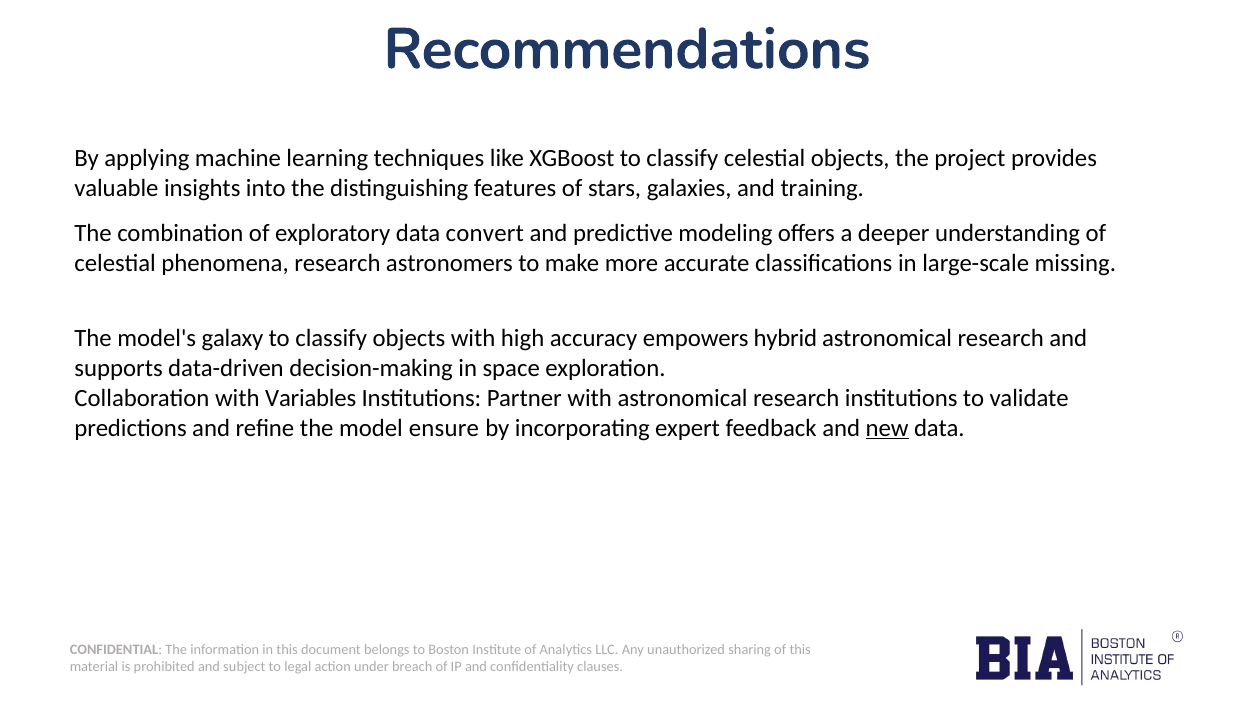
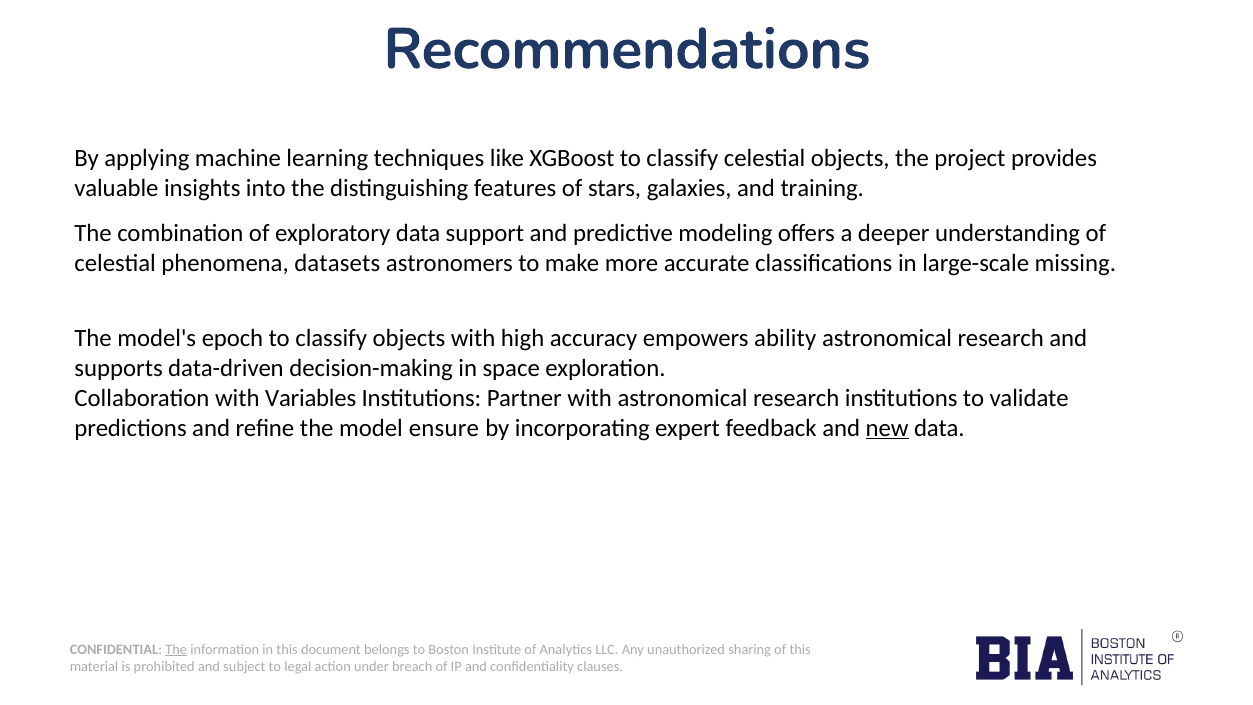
convert: convert -> support
phenomena research: research -> datasets
galaxy: galaxy -> epoch
hybrid: hybrid -> ability
The at (176, 649) underline: none -> present
